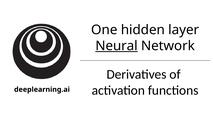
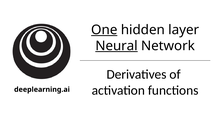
One underline: none -> present
